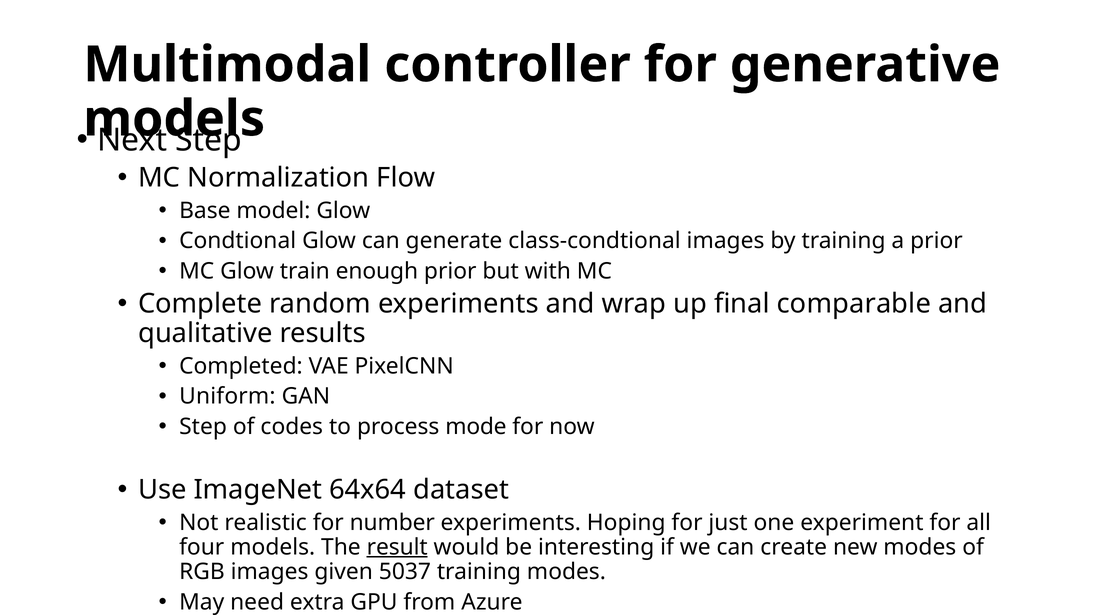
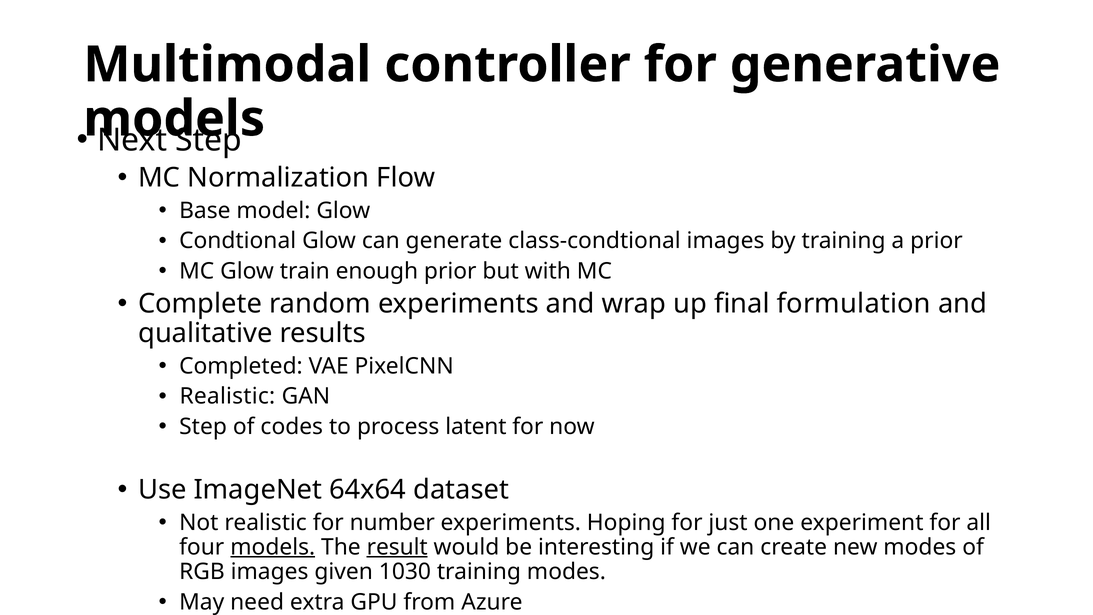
comparable: comparable -> formulation
Uniform at (227, 396): Uniform -> Realistic
mode: mode -> latent
models at (273, 547) underline: none -> present
5037: 5037 -> 1030
